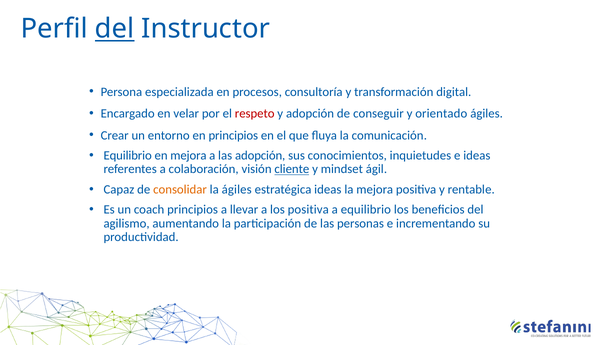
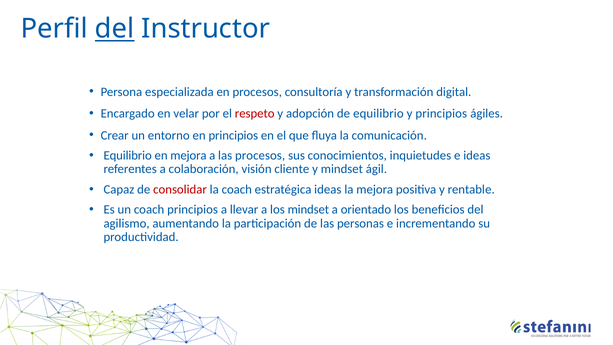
de conseguir: conseguir -> equilibrio
y orientado: orientado -> principios
las adopción: adopción -> procesos
cliente underline: present -> none
consolidar colour: orange -> red
la ágiles: ágiles -> coach
los positiva: positiva -> mindset
a equilibrio: equilibrio -> orientado
